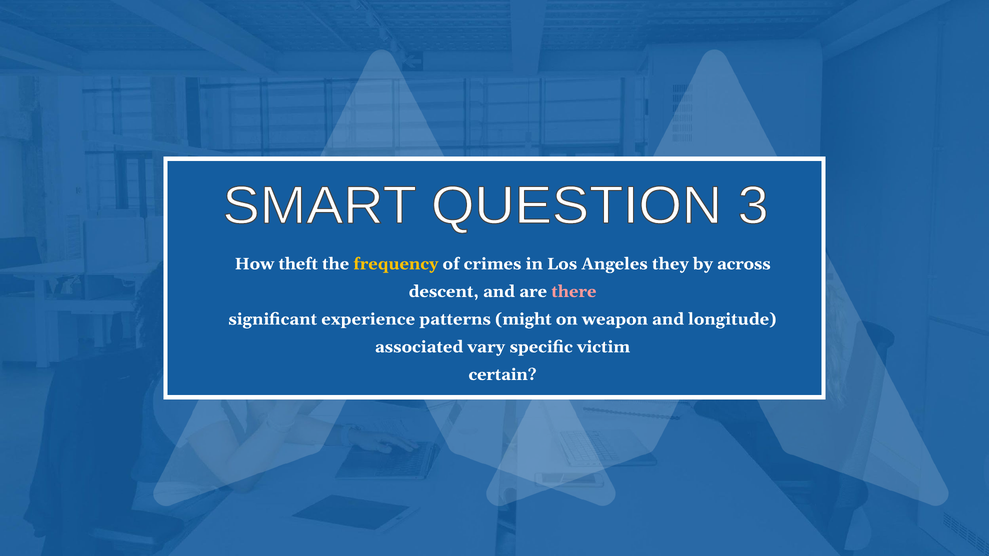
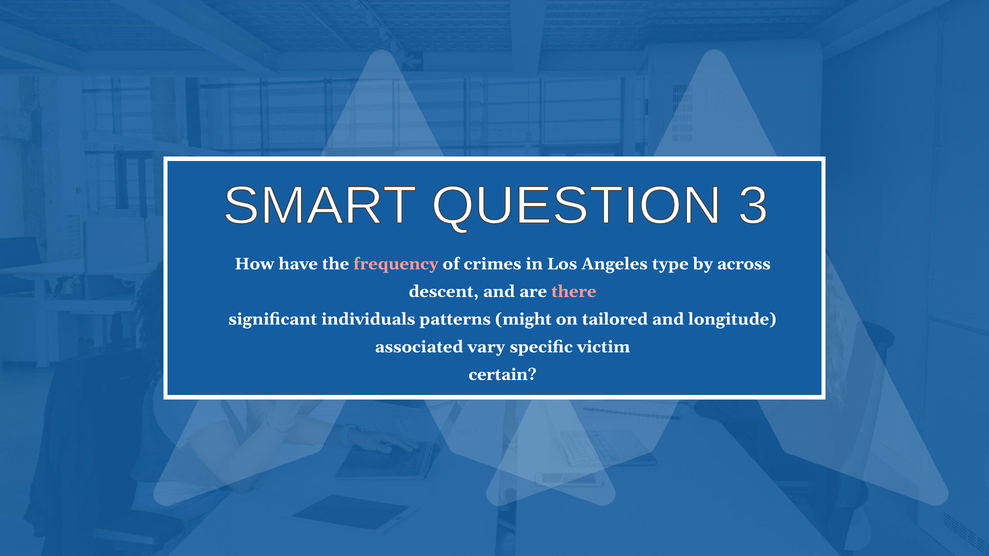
theft: theft -> have
frequency colour: yellow -> pink
they: they -> type
experience: experience -> individuals
weapon: weapon -> tailored
